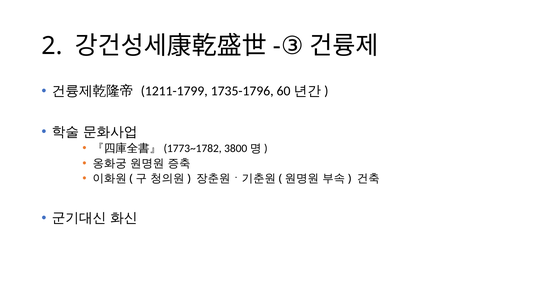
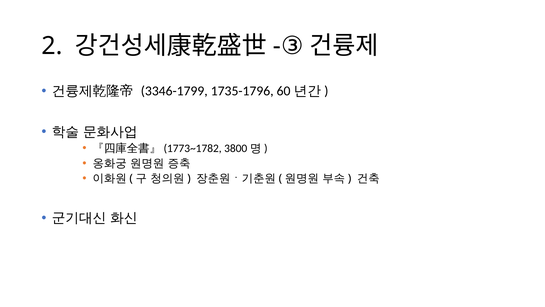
1211-1799: 1211-1799 -> 3346-1799
